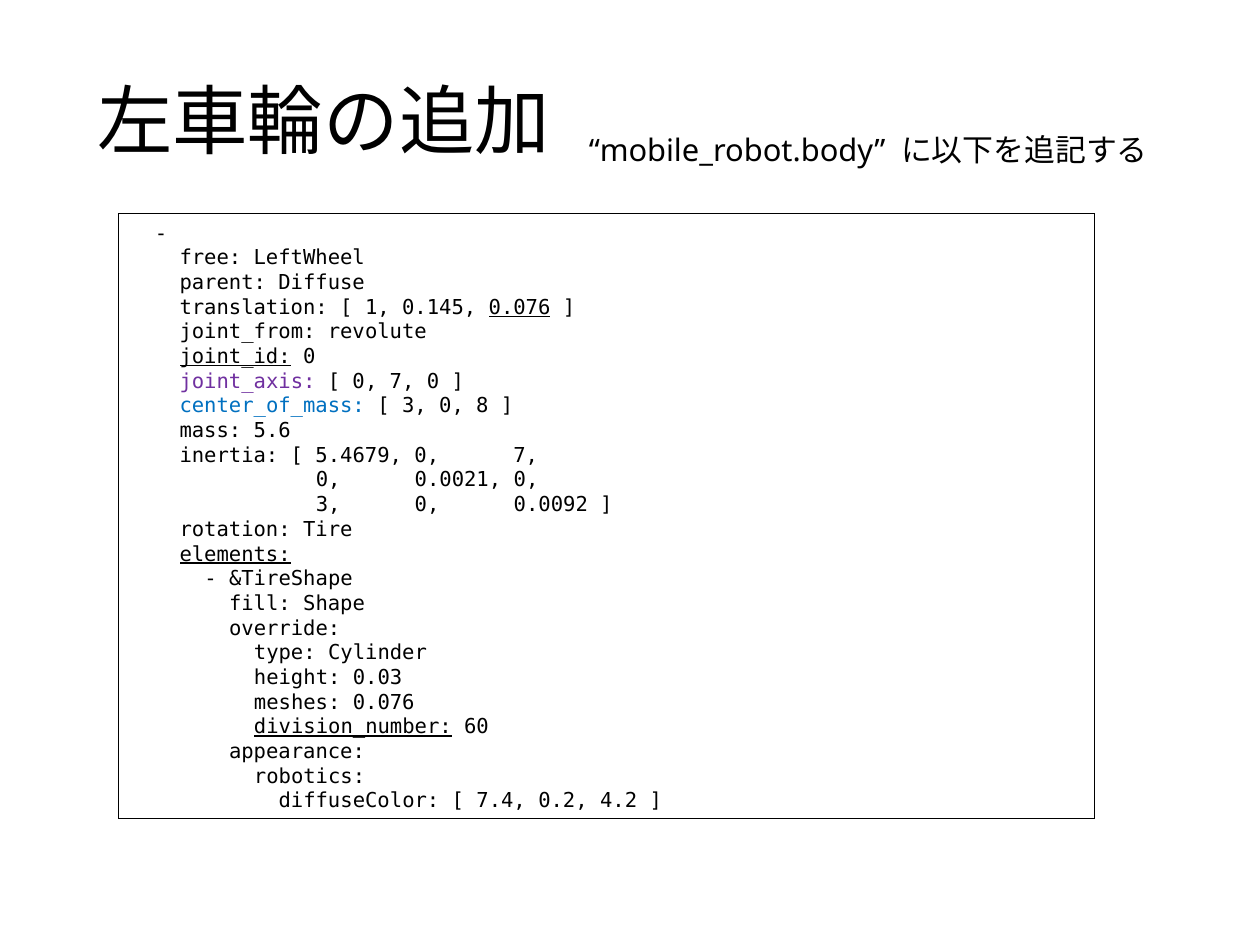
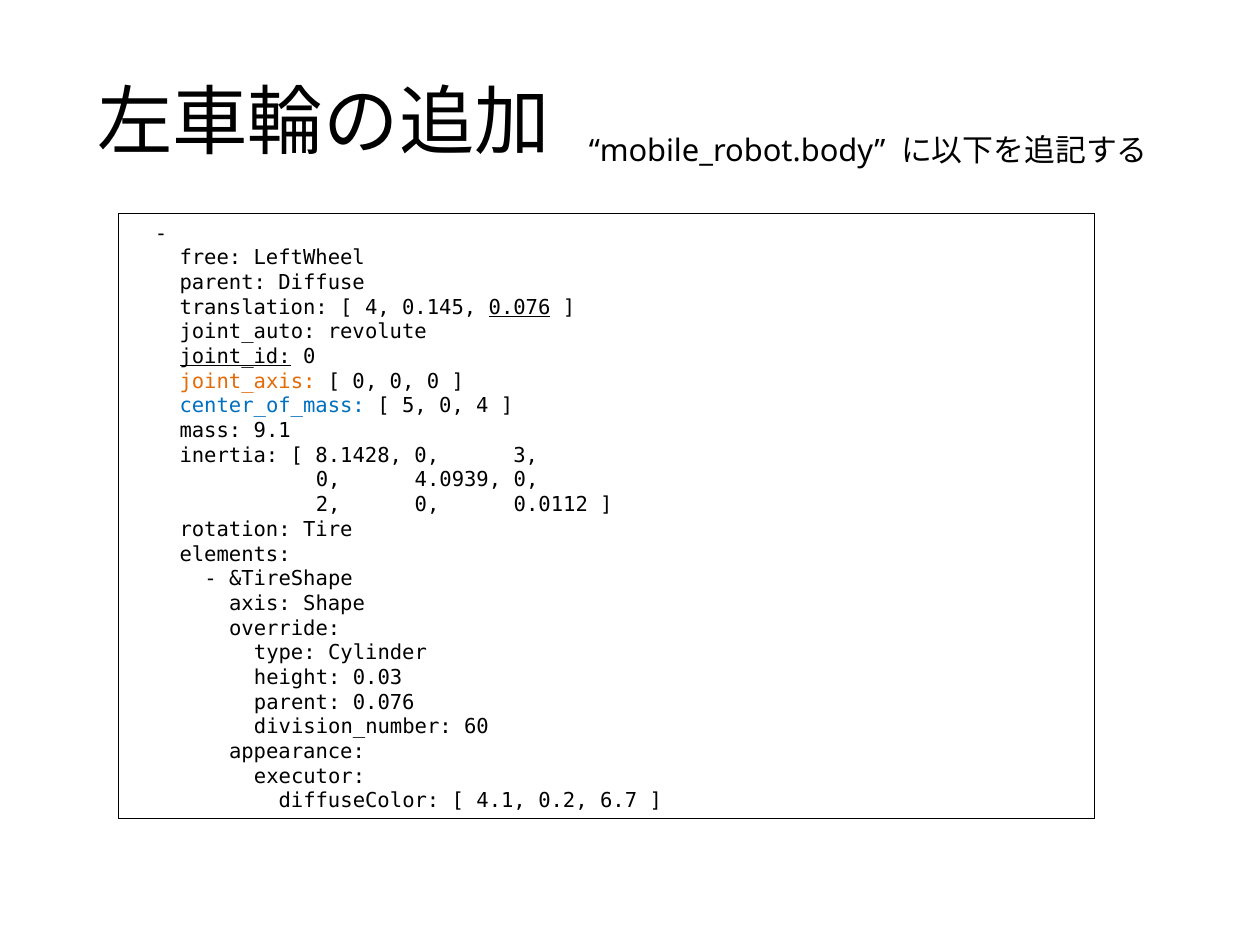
1 at (377, 307): 1 -> 4
joint_from: joint_from -> joint_auto
joint_axis colour: purple -> orange
7 at (402, 381): 7 -> 0
3 at (414, 406): 3 -> 5
0 8: 8 -> 4
5.6: 5.6 -> 9.1
5.4679: 5.4679 -> 8.1428
7 at (526, 455): 7 -> 3
0.0021: 0.0021 -> 4.0939
3 at (328, 505): 3 -> 2
0.0092: 0.0092 -> 0.0112
elements underline: present -> none
fill: fill -> axis
meshes at (297, 702): meshes -> parent
division_number underline: present -> none
robotics: robotics -> executor
7.4: 7.4 -> 4.1
4.2: 4.2 -> 6.7
